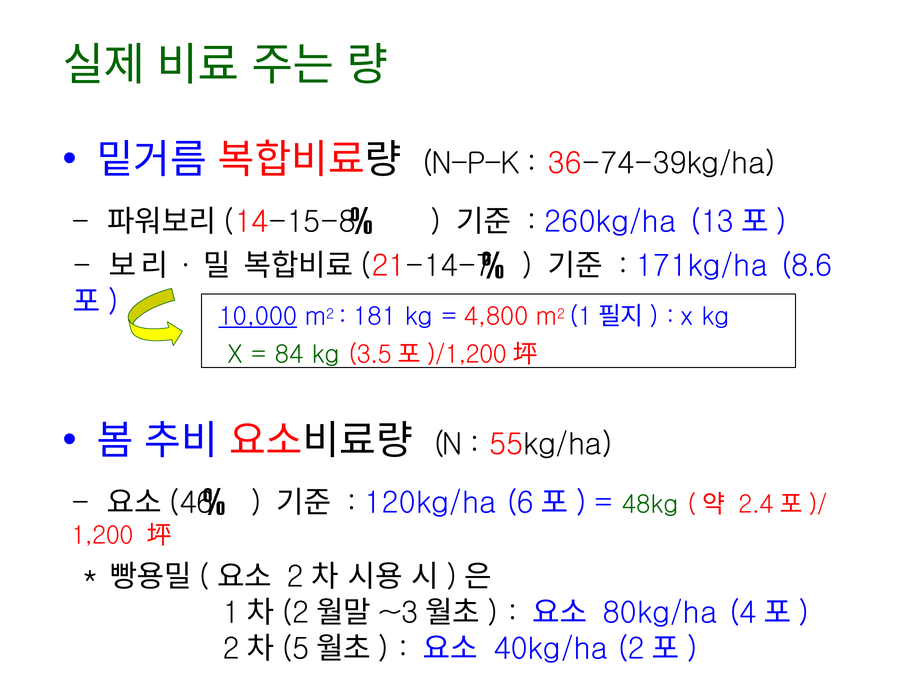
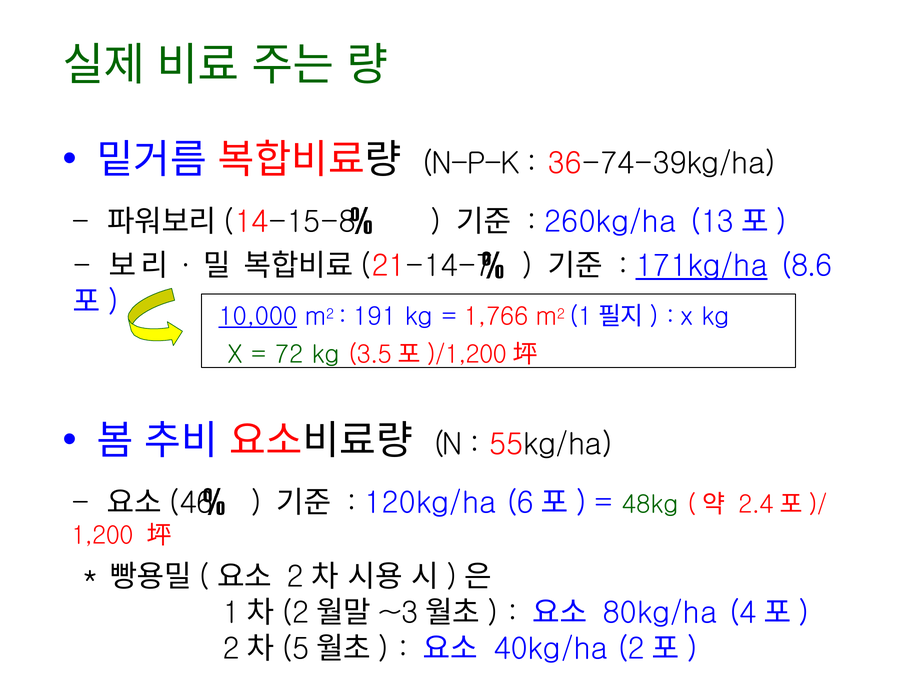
171kg/ha underline: none -> present
181: 181 -> 191
4,800: 4,800 -> 1,766
84: 84 -> 72
